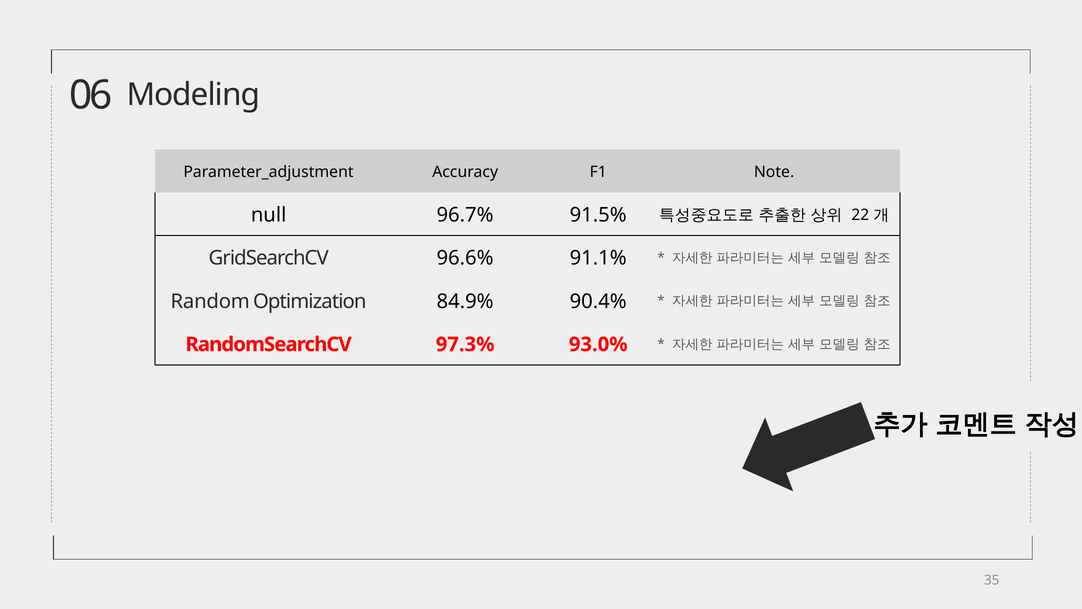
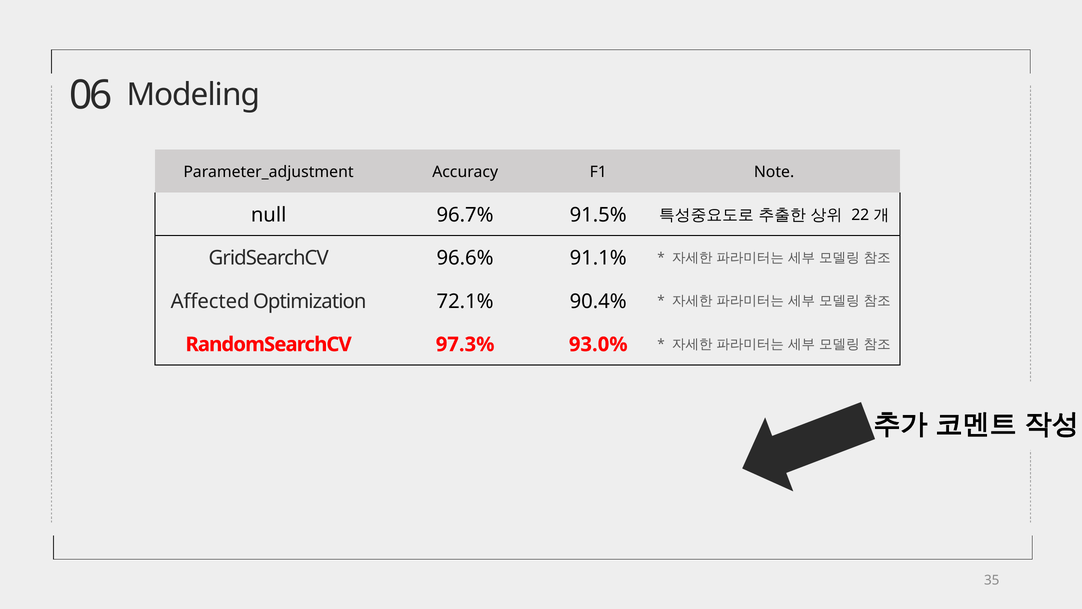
Random: Random -> Affected
84.9%: 84.9% -> 72.1%
